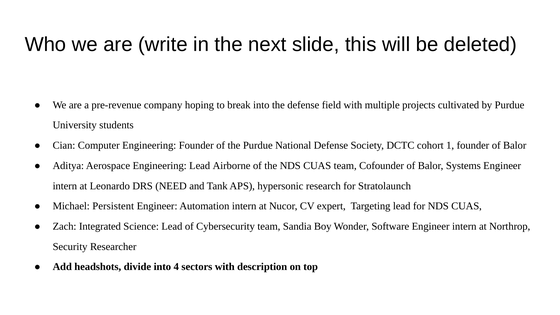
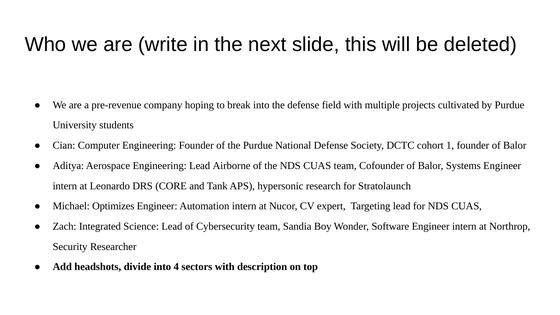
NEED: NEED -> CORE
Persistent: Persistent -> Optimizes
